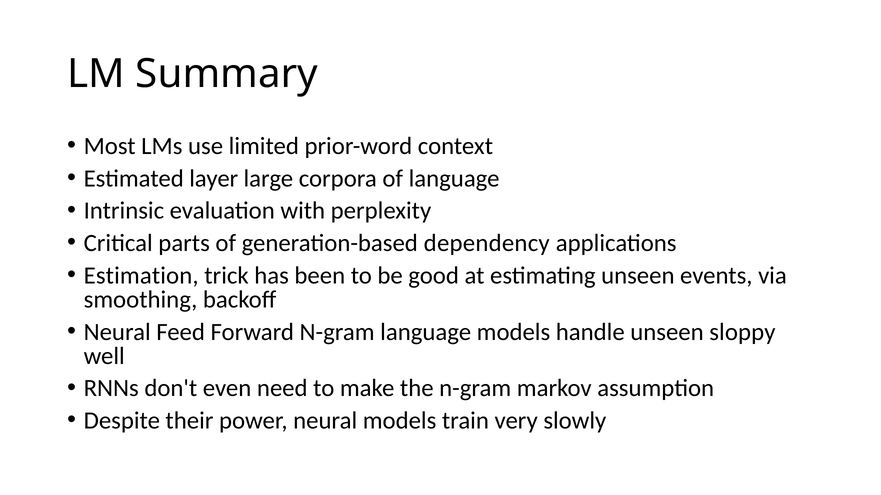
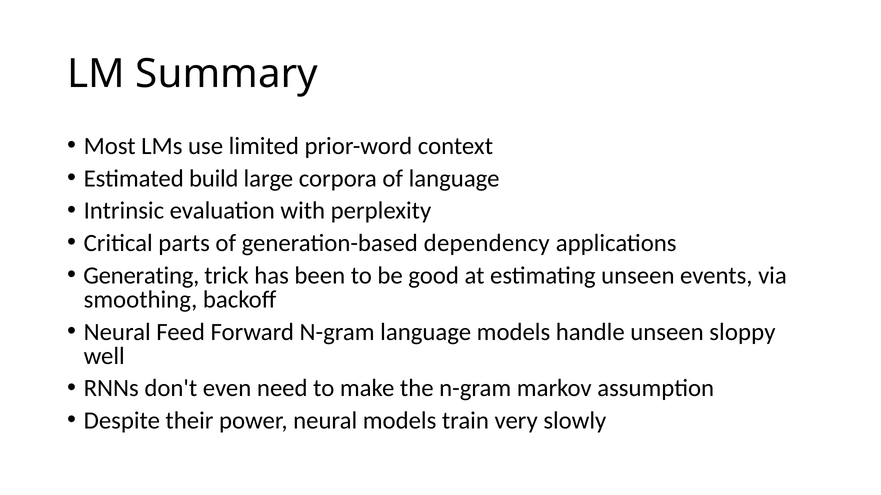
layer: layer -> build
Estimation: Estimation -> Generating
